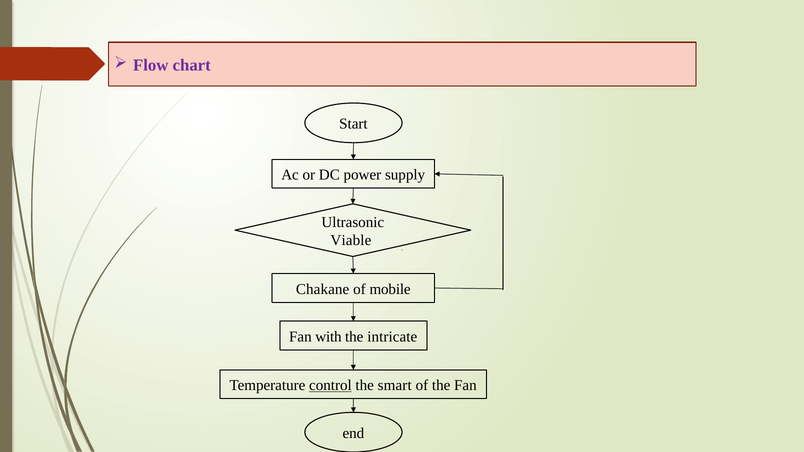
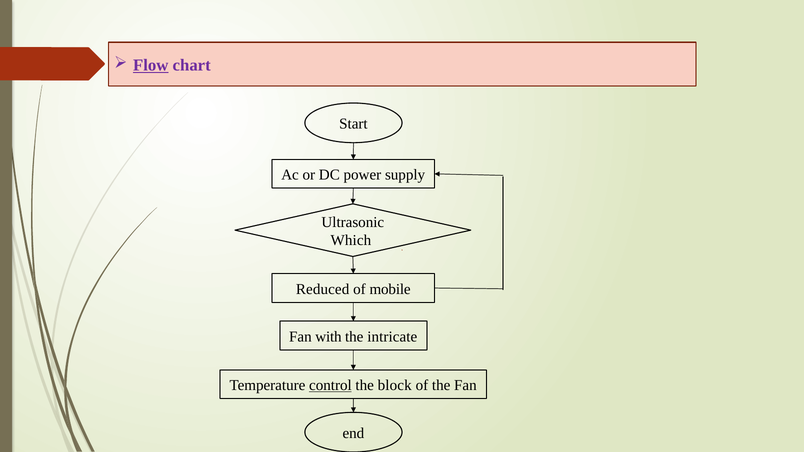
Flow underline: none -> present
Viable: Viable -> Which
Chakane: Chakane -> Reduced
smart: smart -> block
